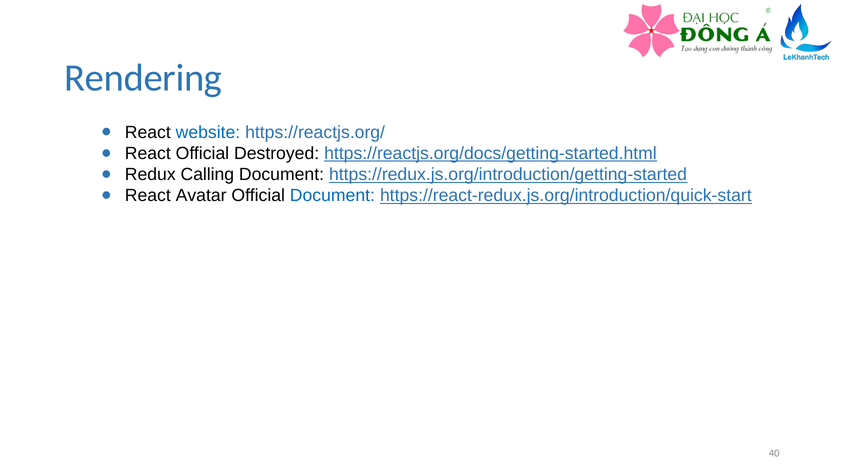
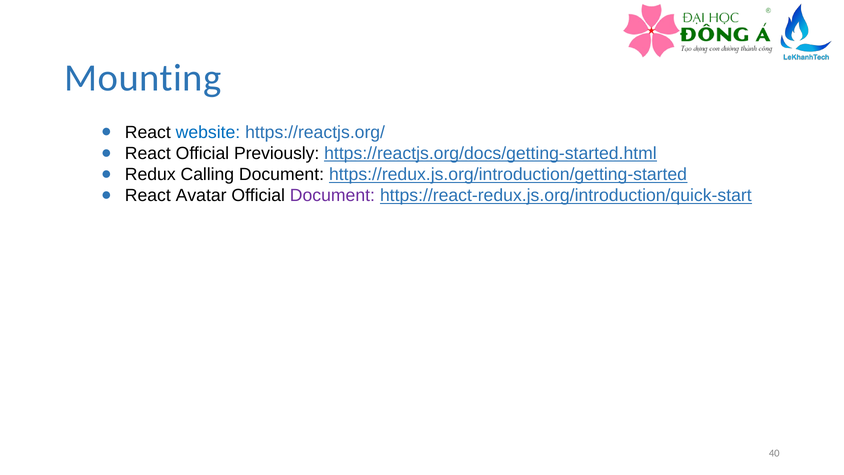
Rendering: Rendering -> Mounting
Destroyed: Destroyed -> Previously
Document at (332, 196) colour: blue -> purple
